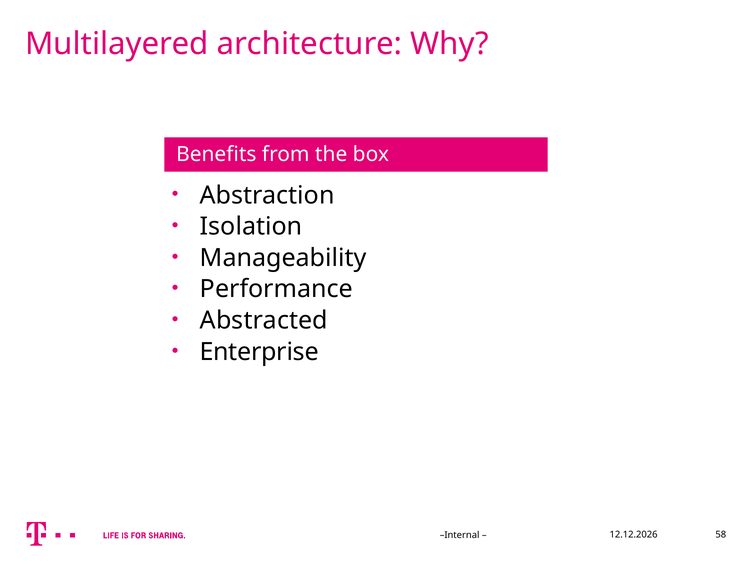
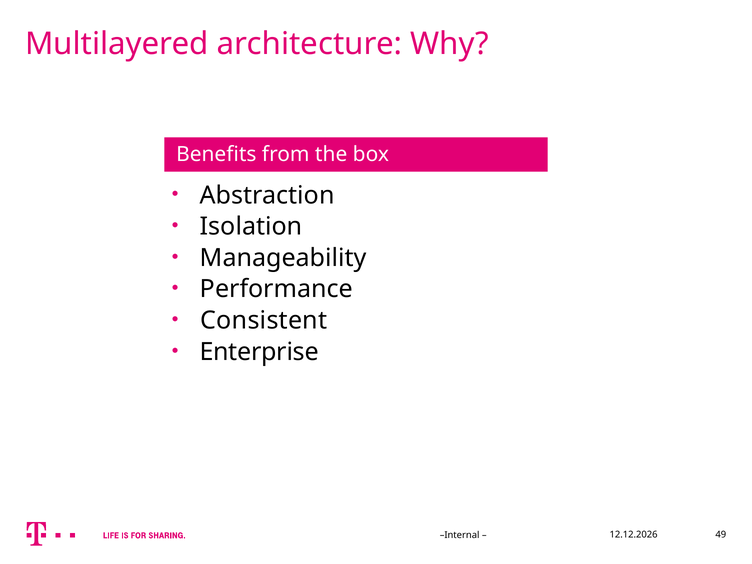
Abstracted: Abstracted -> Consistent
58: 58 -> 49
